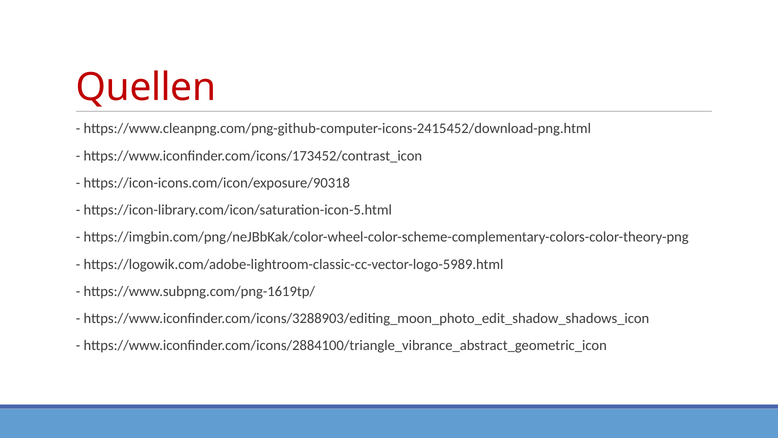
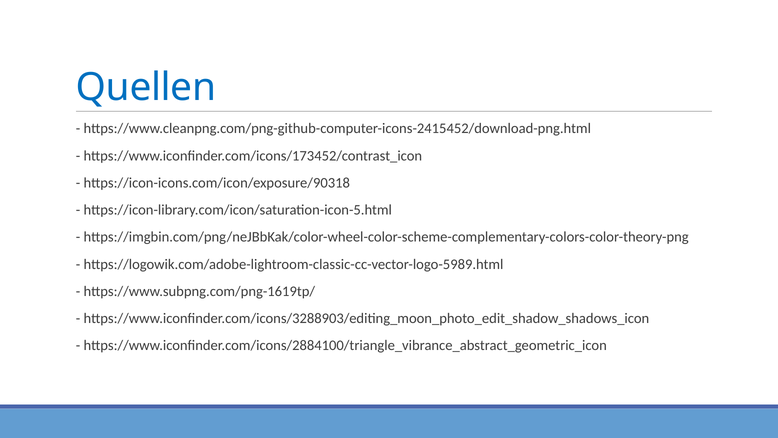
Quellen colour: red -> blue
